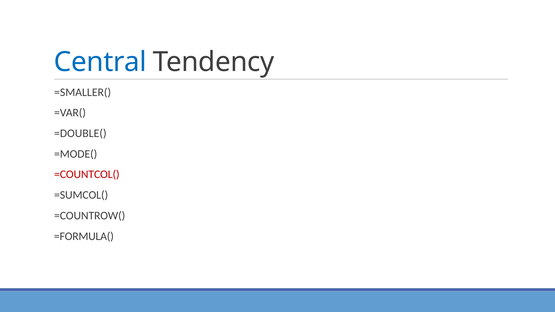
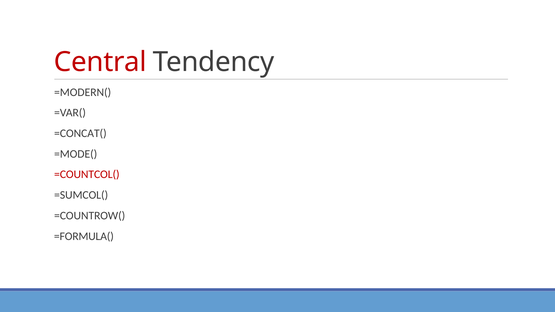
Central colour: blue -> red
=SMALLER(: =SMALLER( -> =MODERN(
=DOUBLE(: =DOUBLE( -> =CONCAT(
